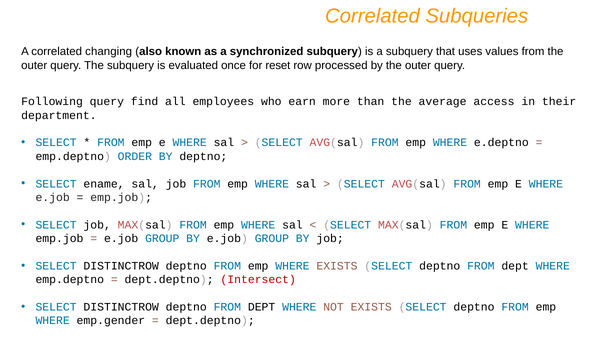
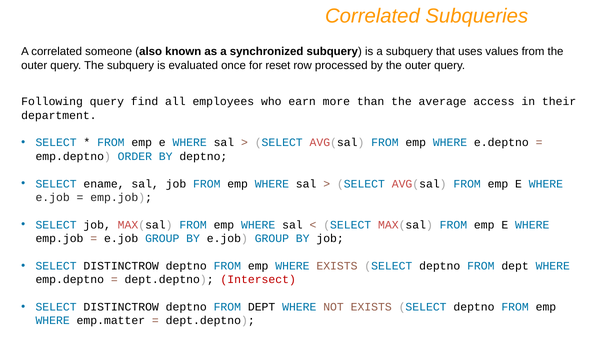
changing: changing -> someone
emp.gender: emp.gender -> emp.matter
